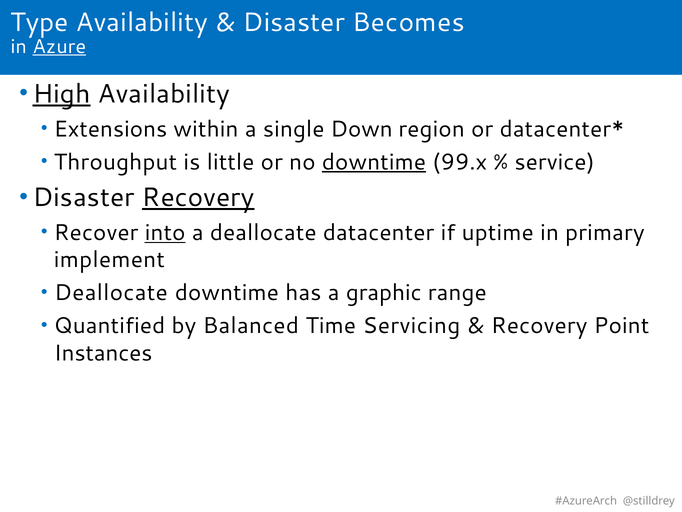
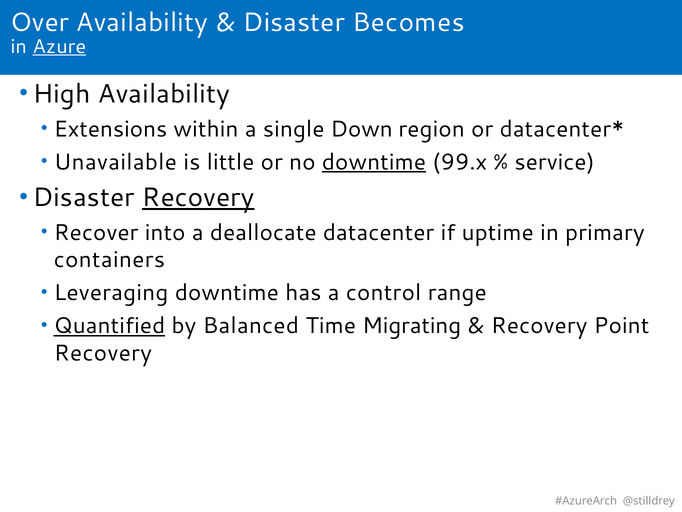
Type: Type -> Over
High underline: present -> none
Throughput: Throughput -> Unavailable
into underline: present -> none
implement: implement -> containers
Deallocate at (111, 293): Deallocate -> Leveraging
graphic: graphic -> control
Quantified underline: none -> present
Servicing: Servicing -> Migrating
Instances at (103, 353): Instances -> Recovery
